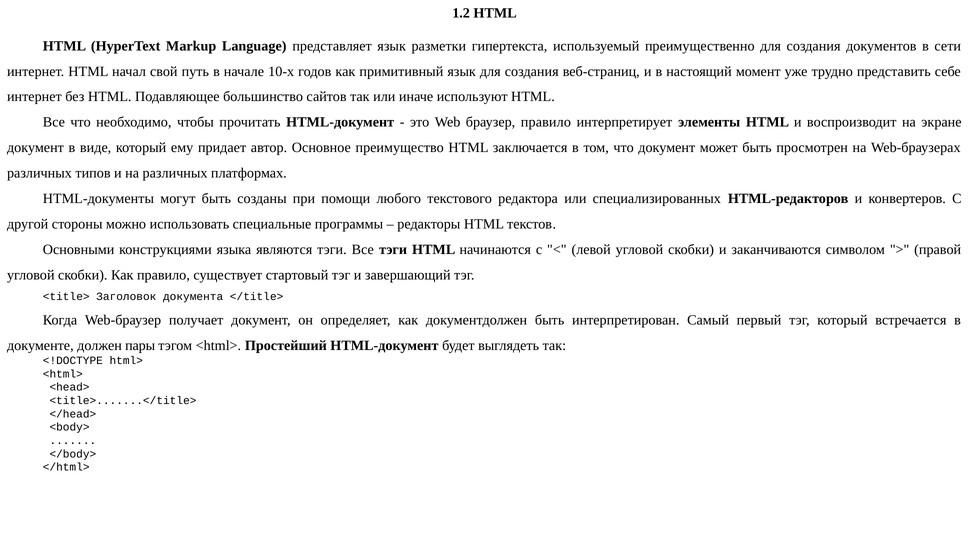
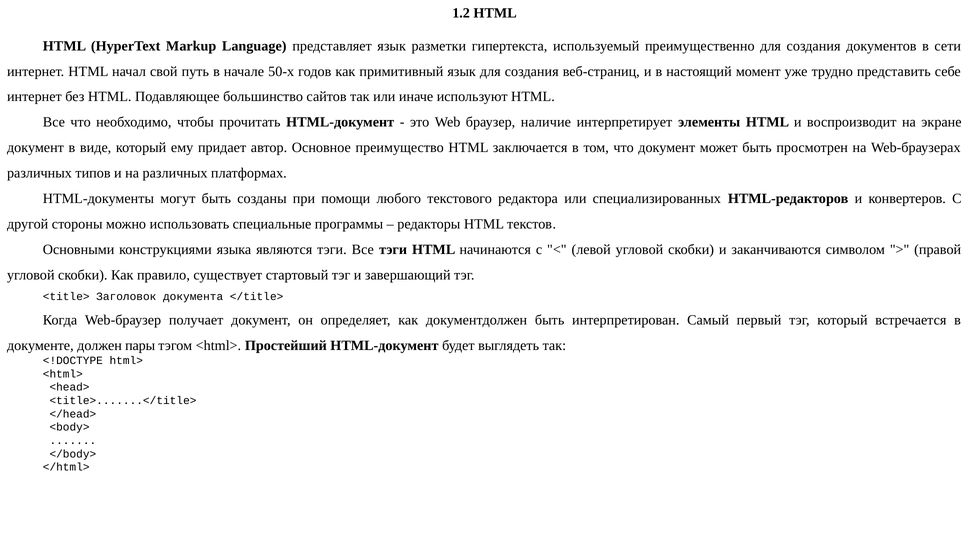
10-х: 10-х -> 50-х
браузер правило: правило -> наличие
